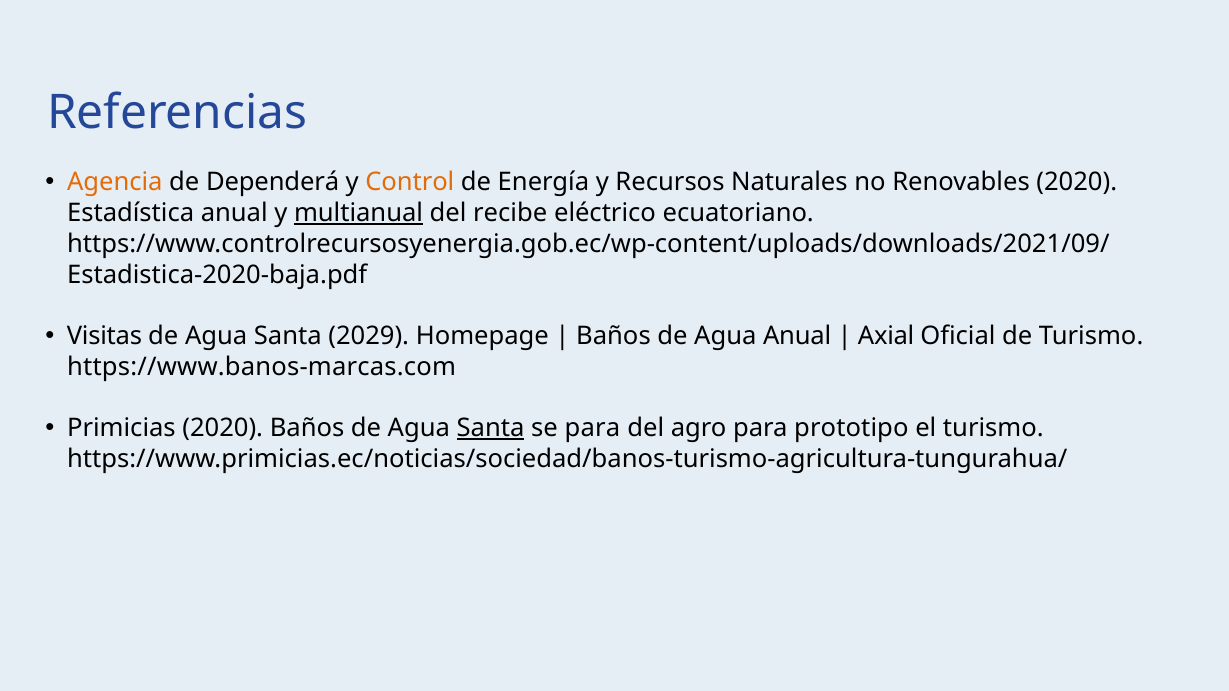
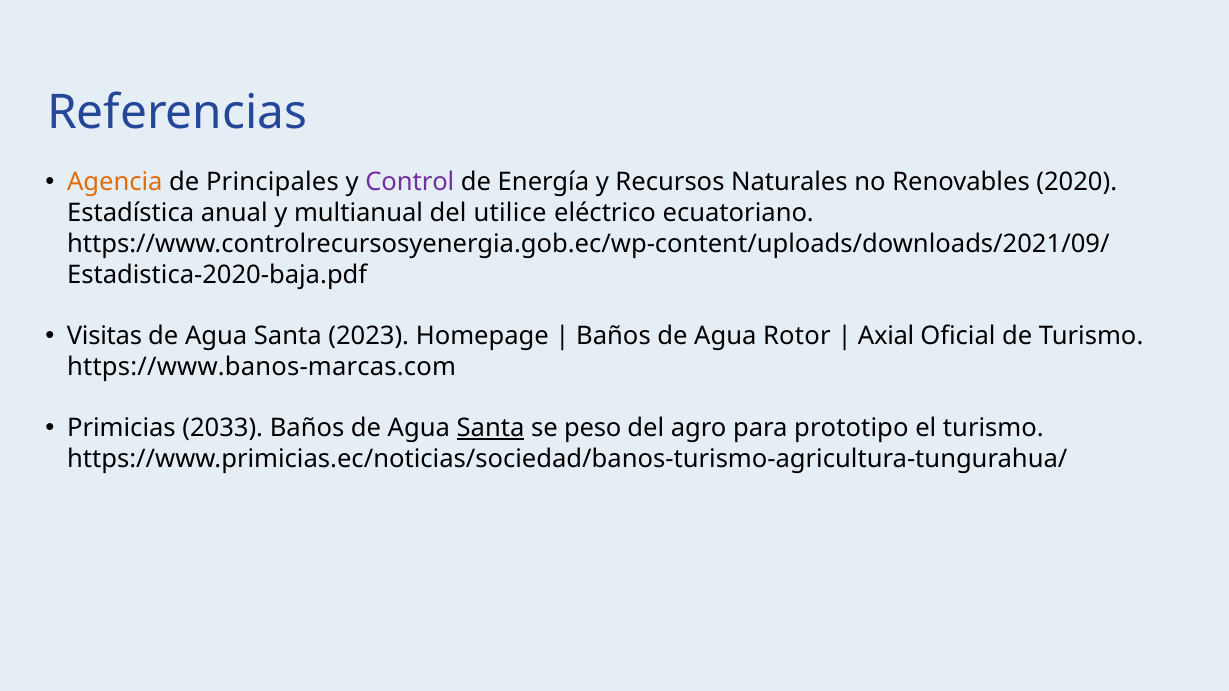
Dependerá: Dependerá -> Principales
Control colour: orange -> purple
multianual underline: present -> none
recibe: recibe -> utilice
2029: 2029 -> 2023
Agua Anual: Anual -> Rotor
Primicias 2020: 2020 -> 2033
se para: para -> peso
